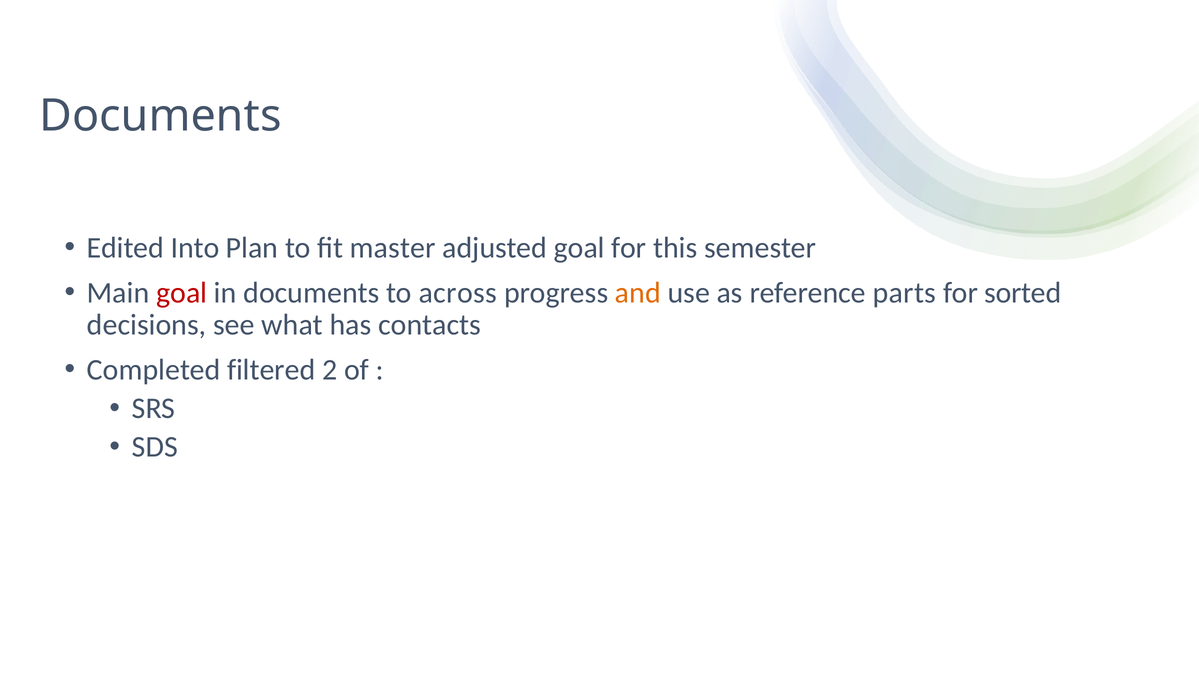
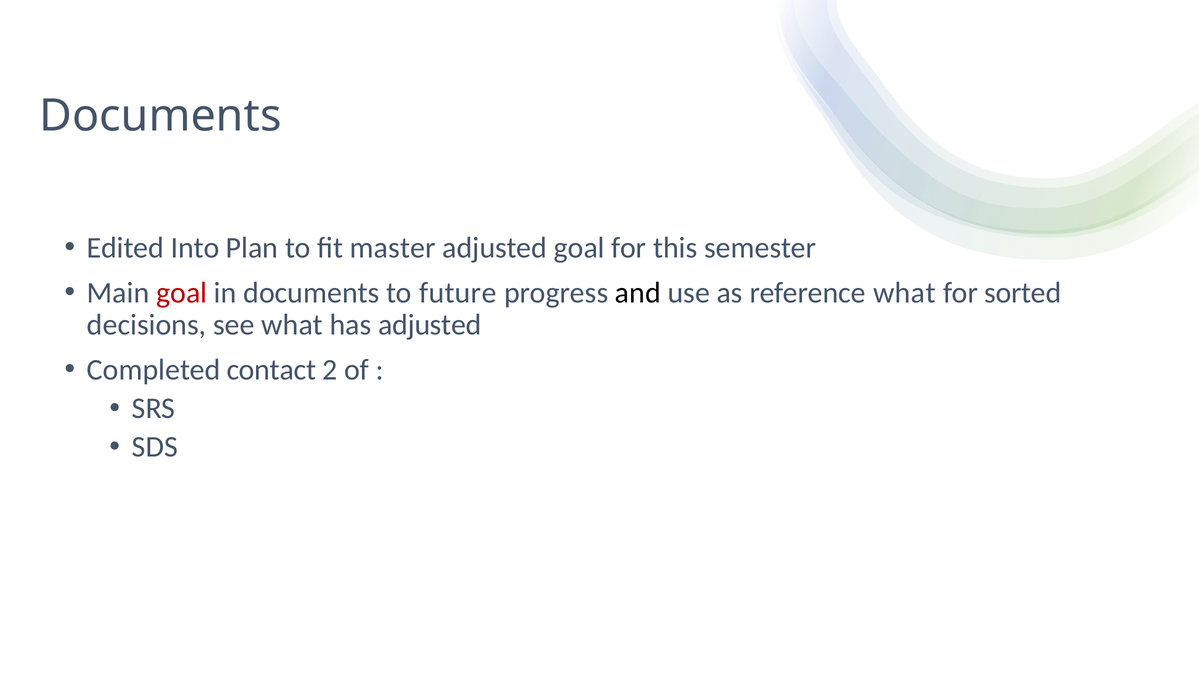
across: across -> future
and colour: orange -> black
reference parts: parts -> what
has contacts: contacts -> adjusted
filtered: filtered -> contact
